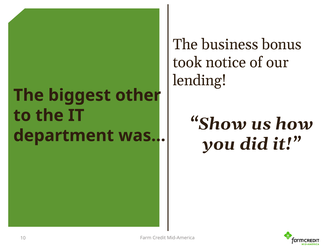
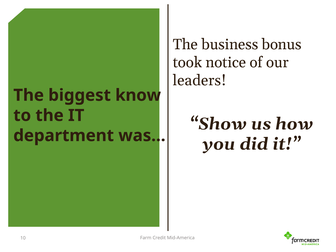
lending: lending -> leaders
other: other -> know
